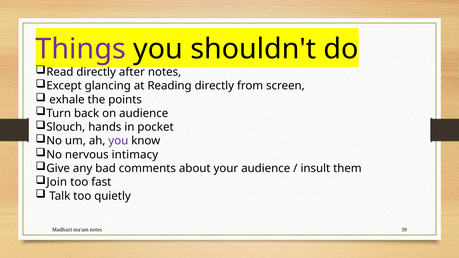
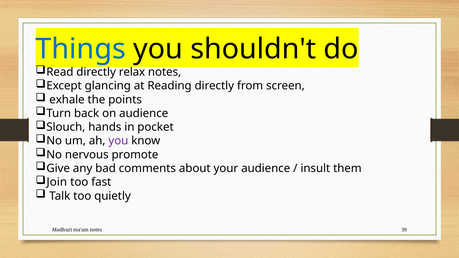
Things colour: purple -> blue
after: after -> relax
intimacy: intimacy -> promote
